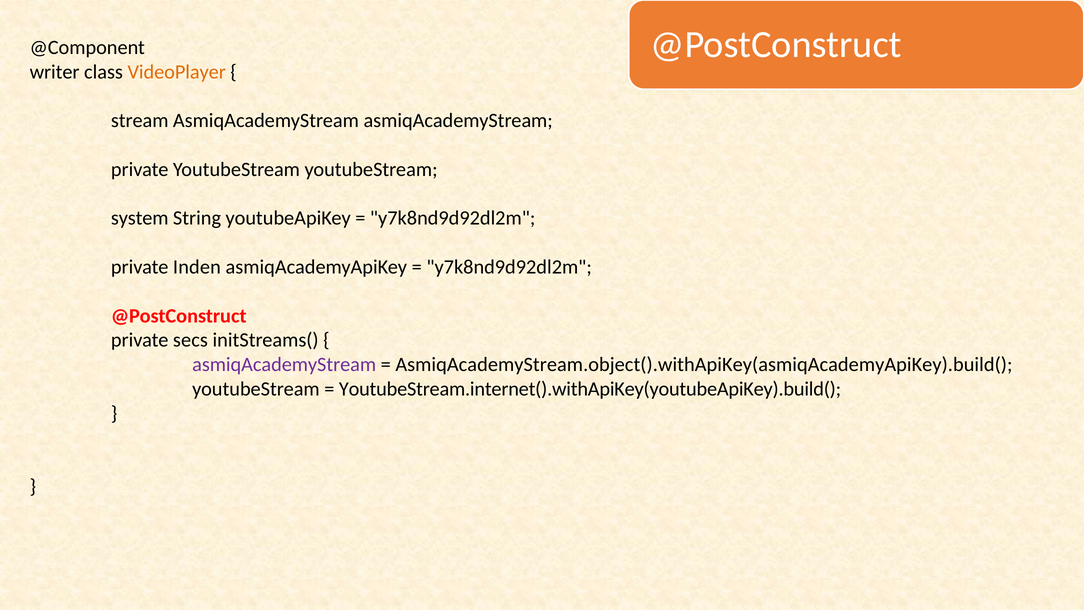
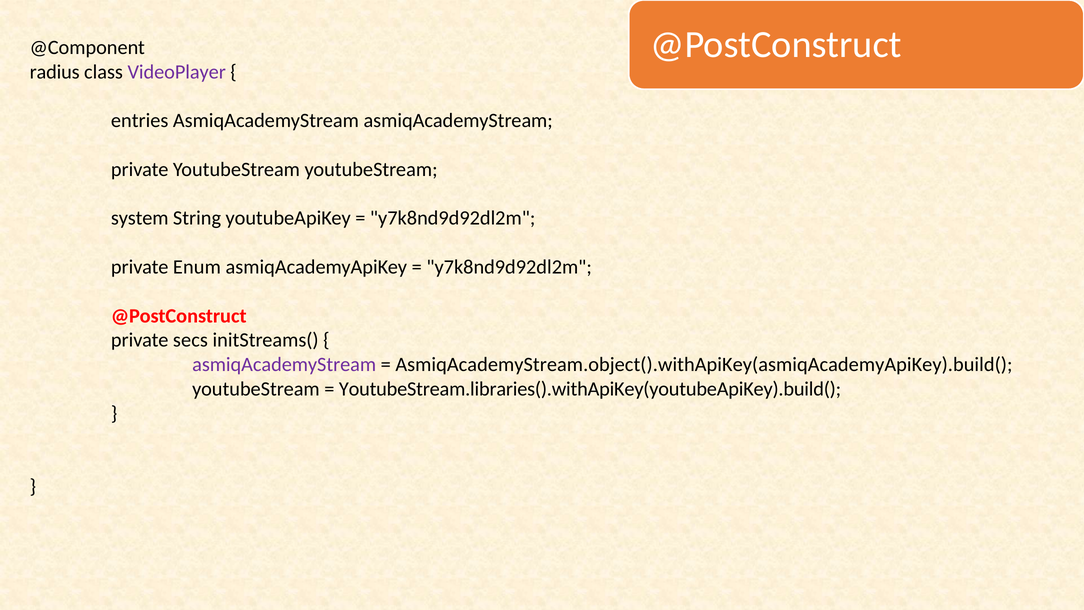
writer: writer -> radius
VideoPlayer colour: orange -> purple
stream: stream -> entries
Inden: Inden -> Enum
YoutubeStream.internet().withApiKey(youtubeApiKey).build(: YoutubeStream.internet().withApiKey(youtubeApiKey).build( -> YoutubeStream.libraries().withApiKey(youtubeApiKey).build(
